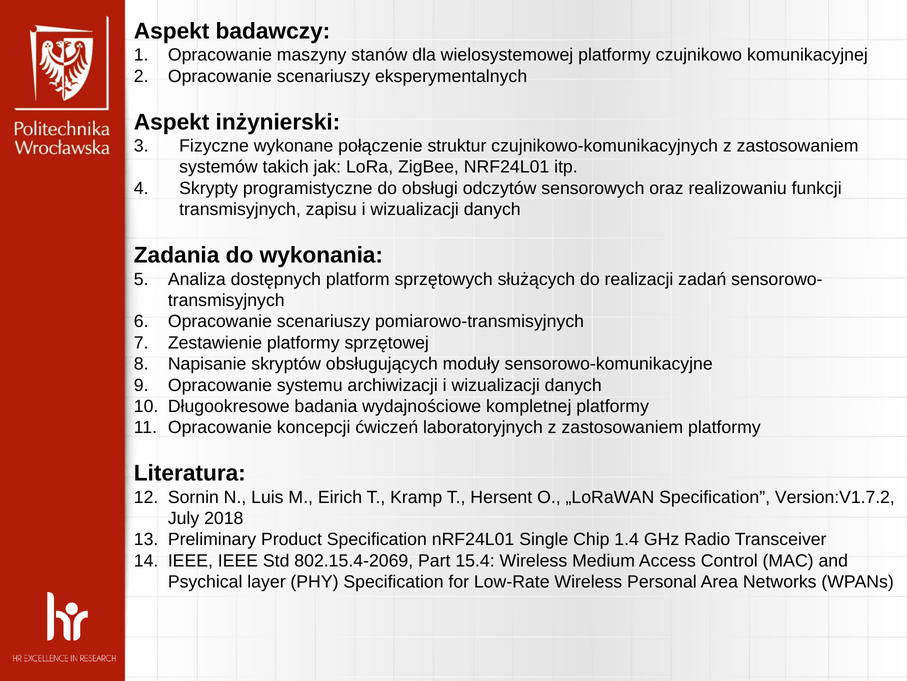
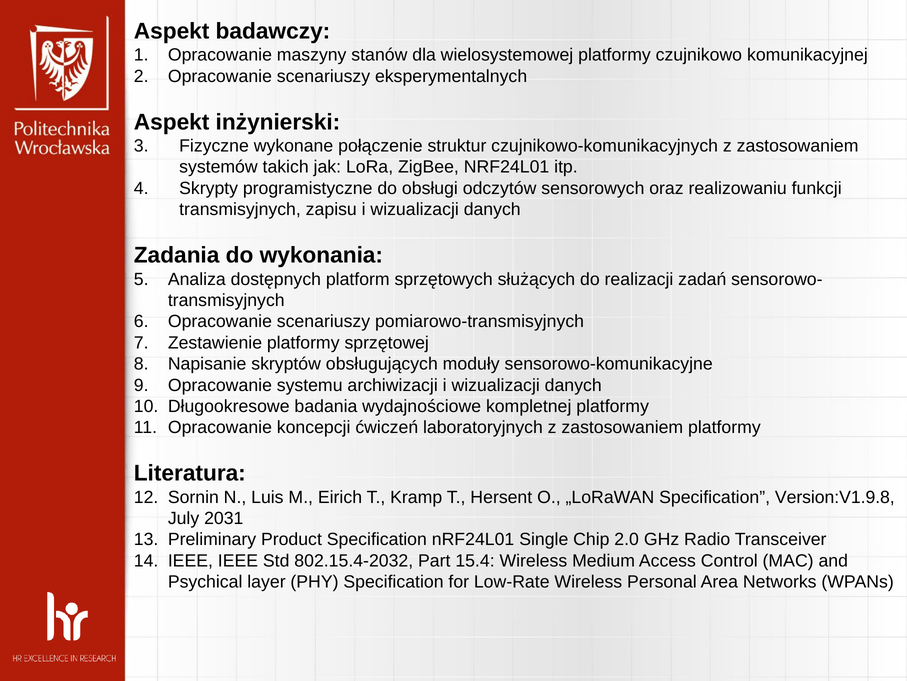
Version:V1.7.2: Version:V1.7.2 -> Version:V1.9.8
2018: 2018 -> 2031
1.4: 1.4 -> 2.0
802.15.4-2069: 802.15.4-2069 -> 802.15.4-2032
